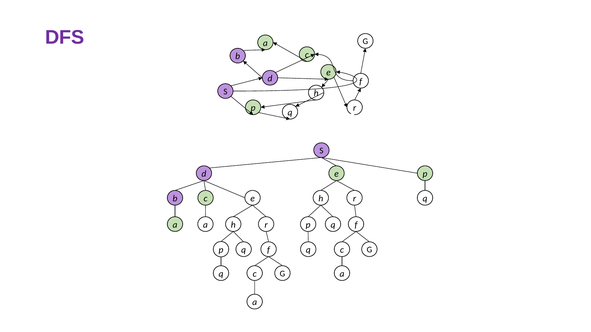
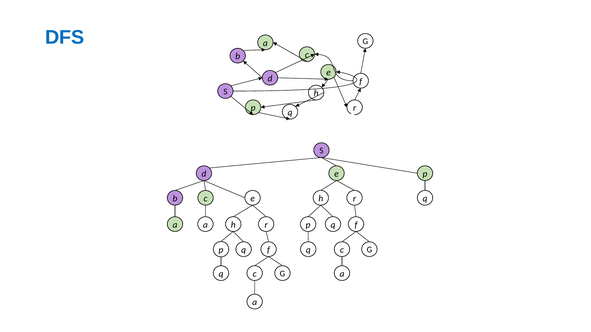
DFS colour: purple -> blue
